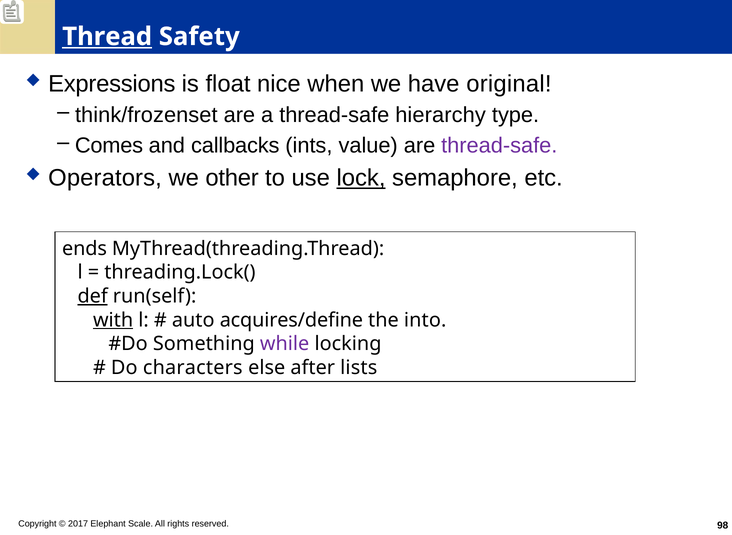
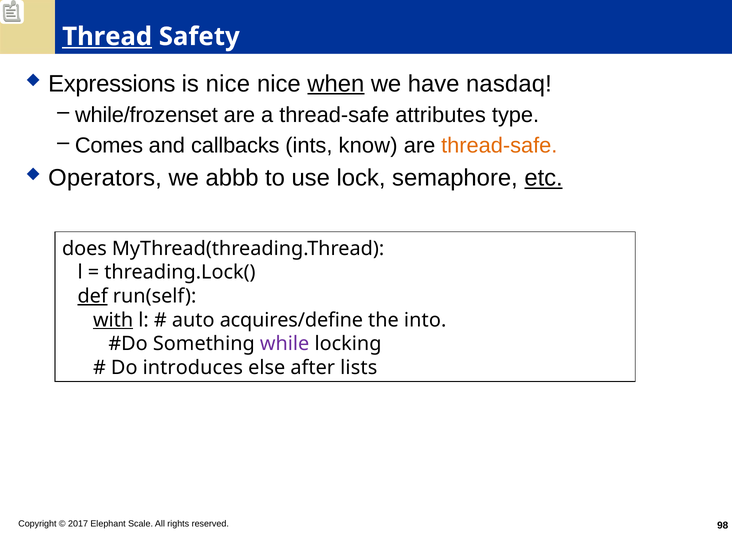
is float: float -> nice
when underline: none -> present
original: original -> nasdaq
think/frozenset: think/frozenset -> while/frozenset
hierarchy: hierarchy -> attributes
value: value -> know
thread-safe at (499, 146) colour: purple -> orange
other: other -> abbb
lock underline: present -> none
etc underline: none -> present
ends: ends -> does
characters: characters -> introduces
